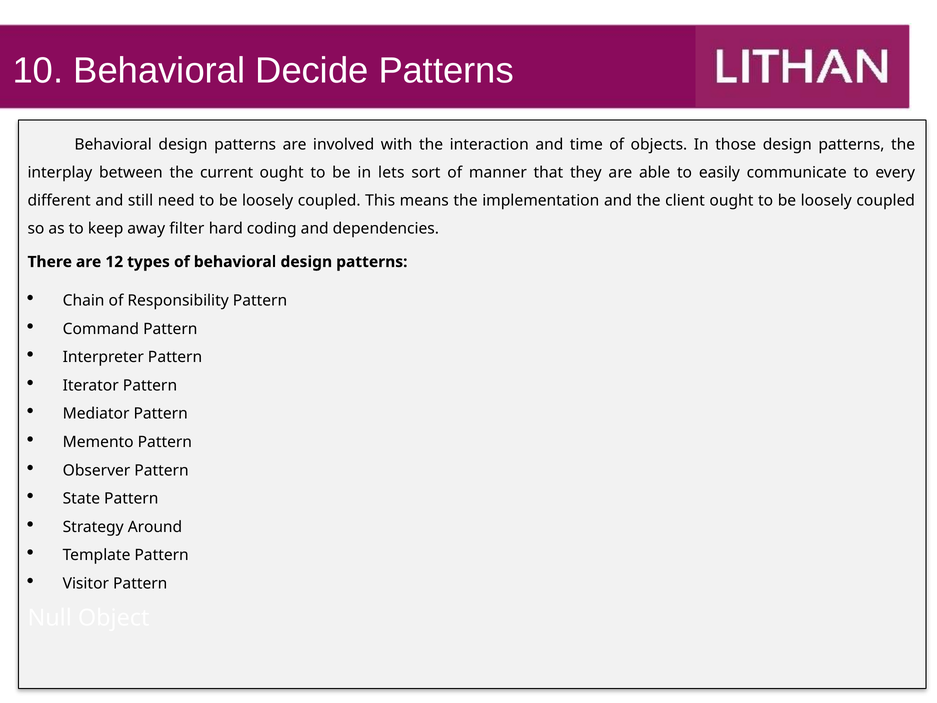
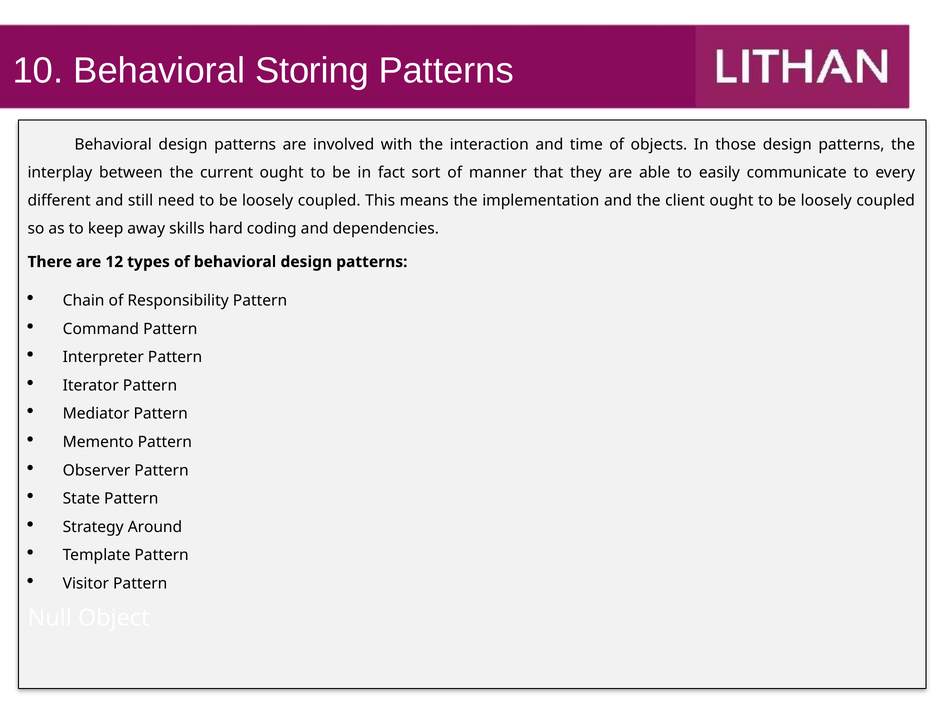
Decide: Decide -> Storing
lets: lets -> fact
filter: filter -> skills
